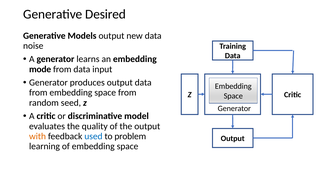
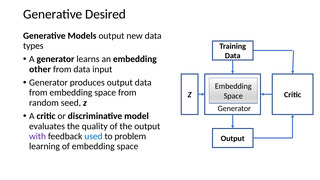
noise: noise -> types
mode: mode -> other
with colour: orange -> purple
